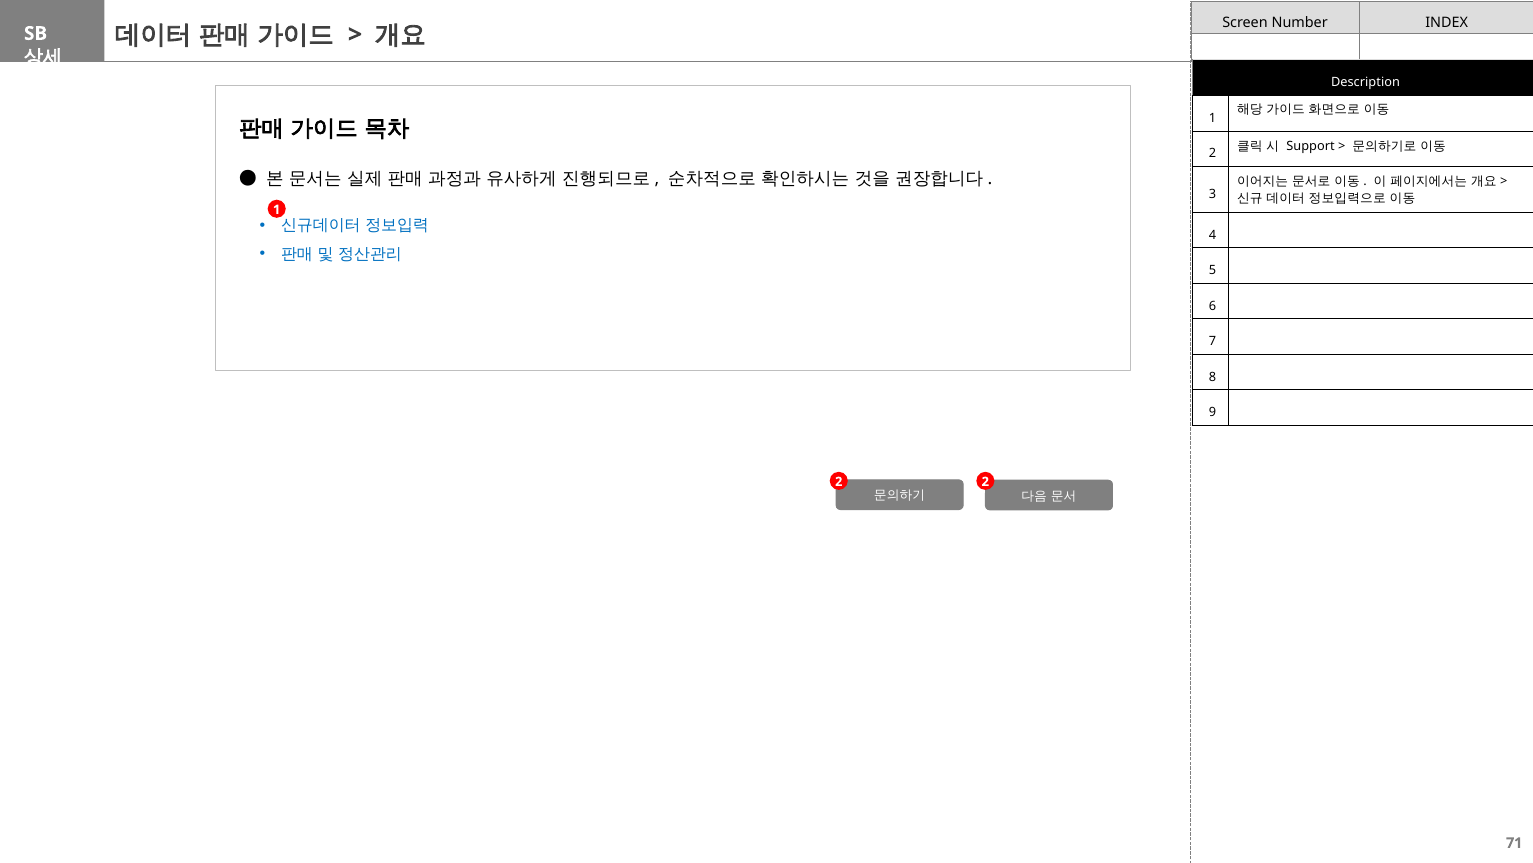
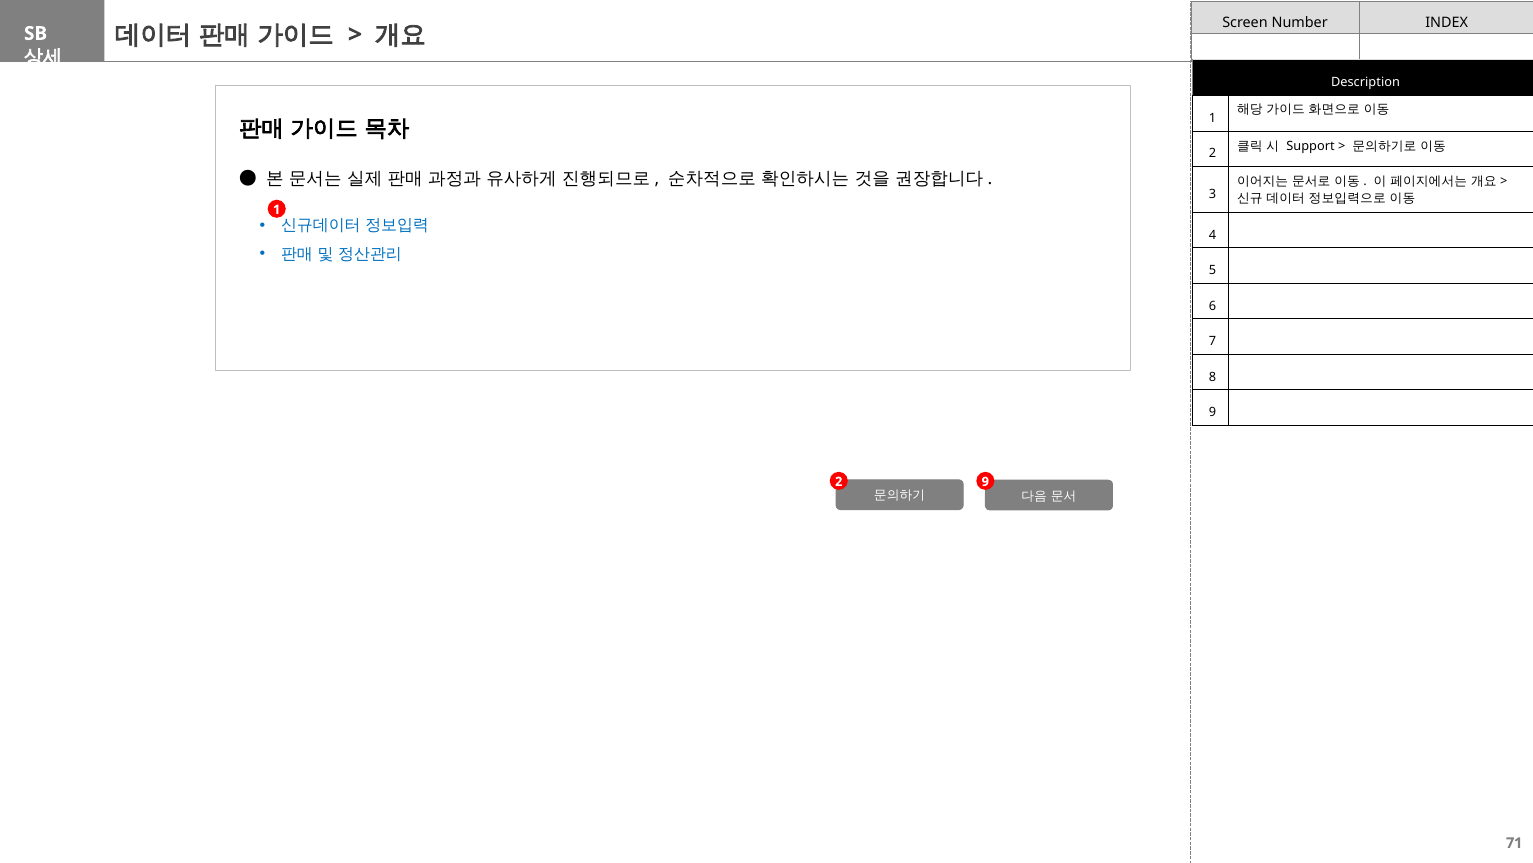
2 2: 2 -> 9
